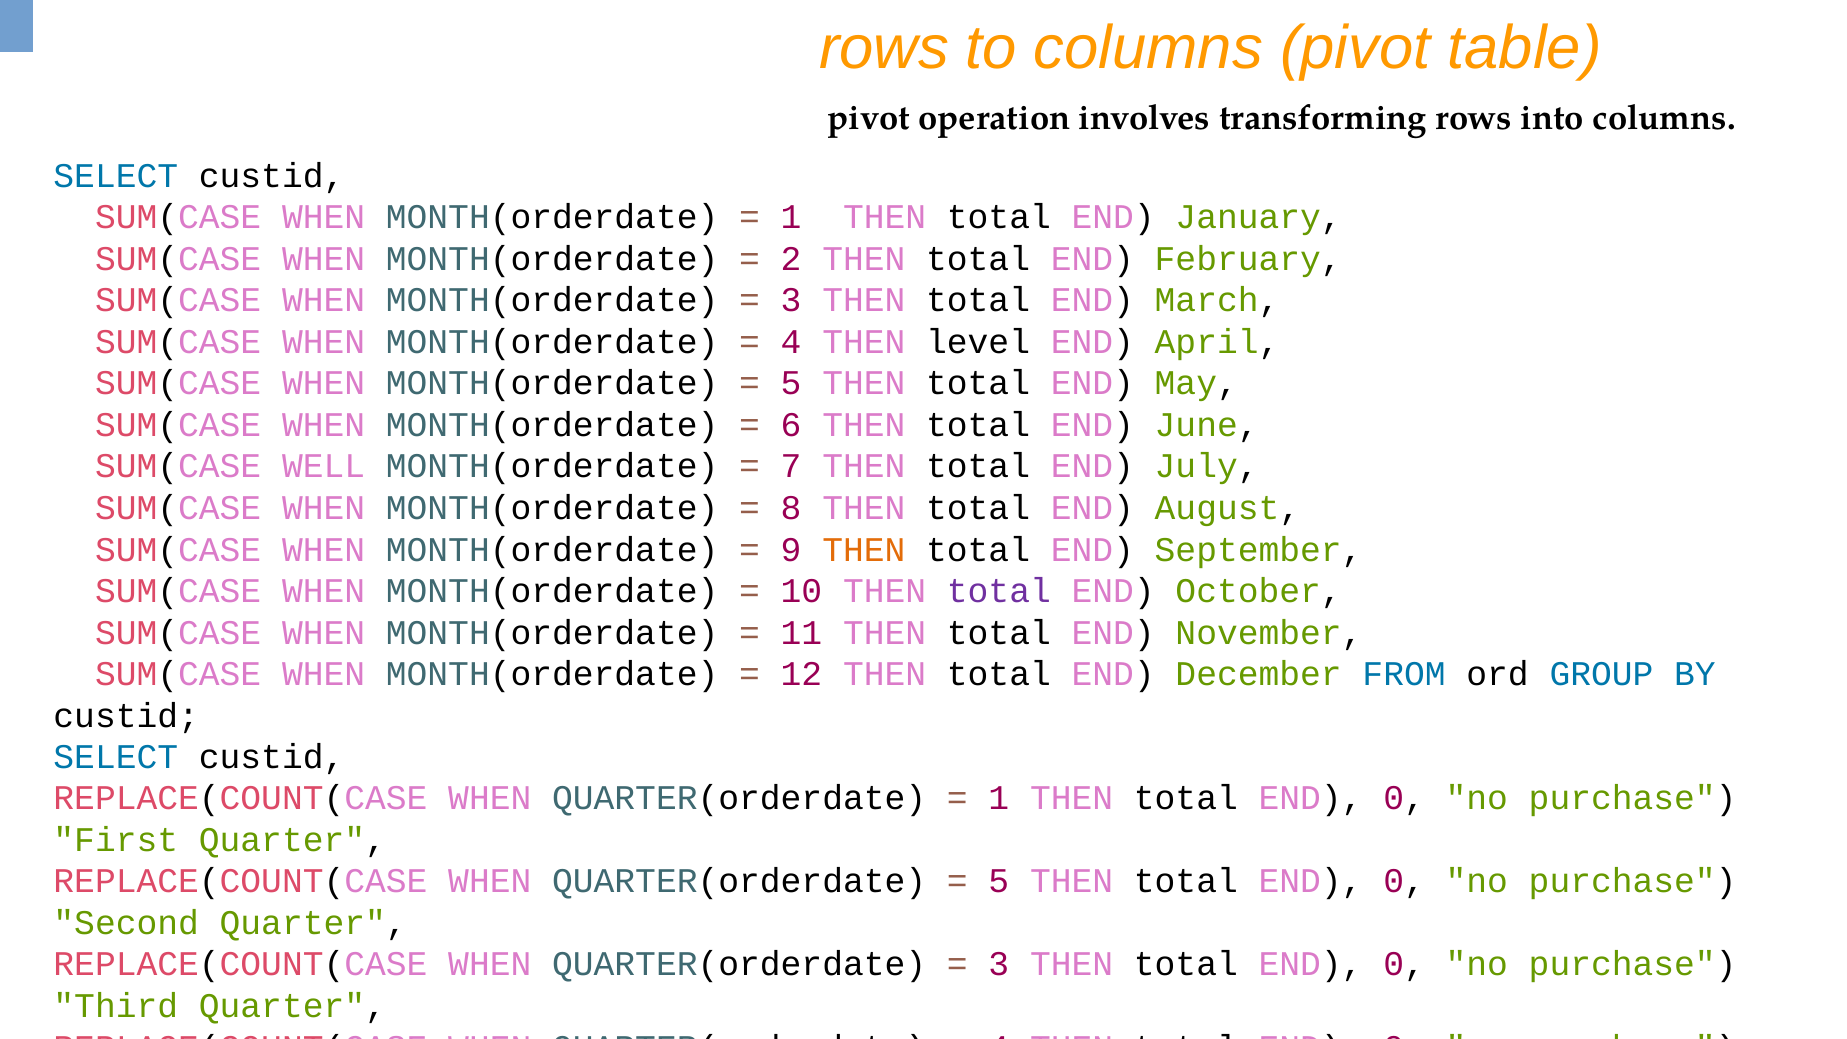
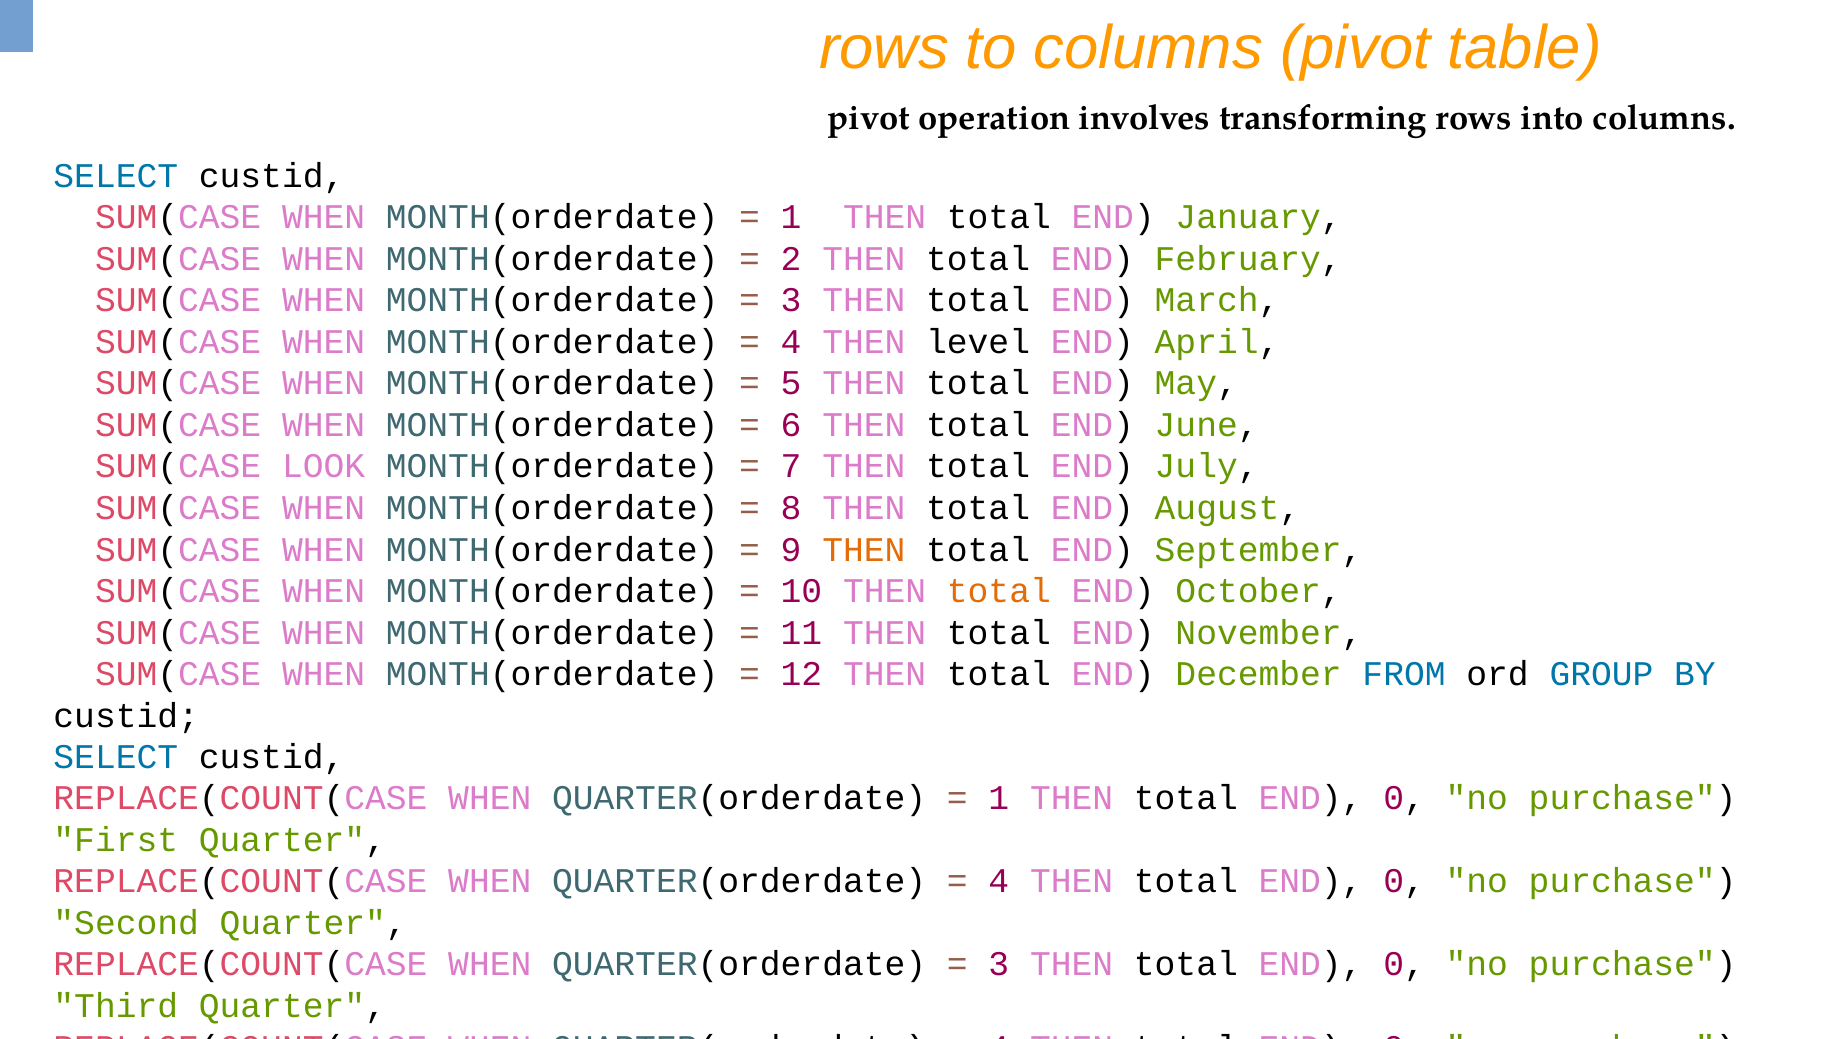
WELL: WELL -> LOOK
total at (999, 591) colour: purple -> orange
5 at (999, 881): 5 -> 4
